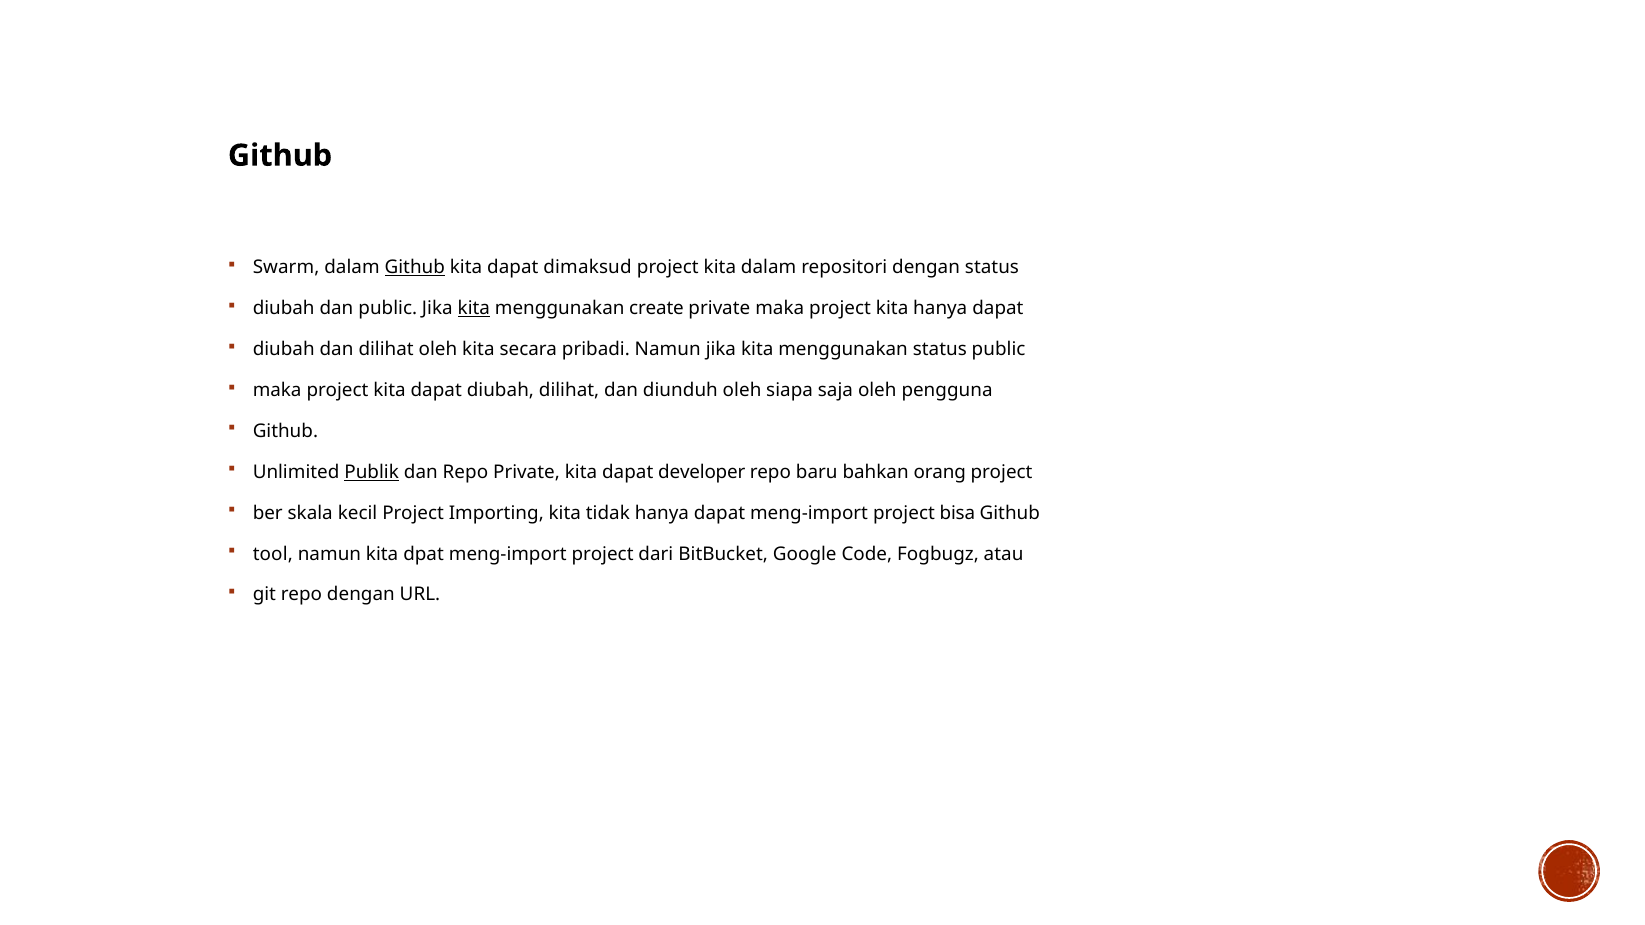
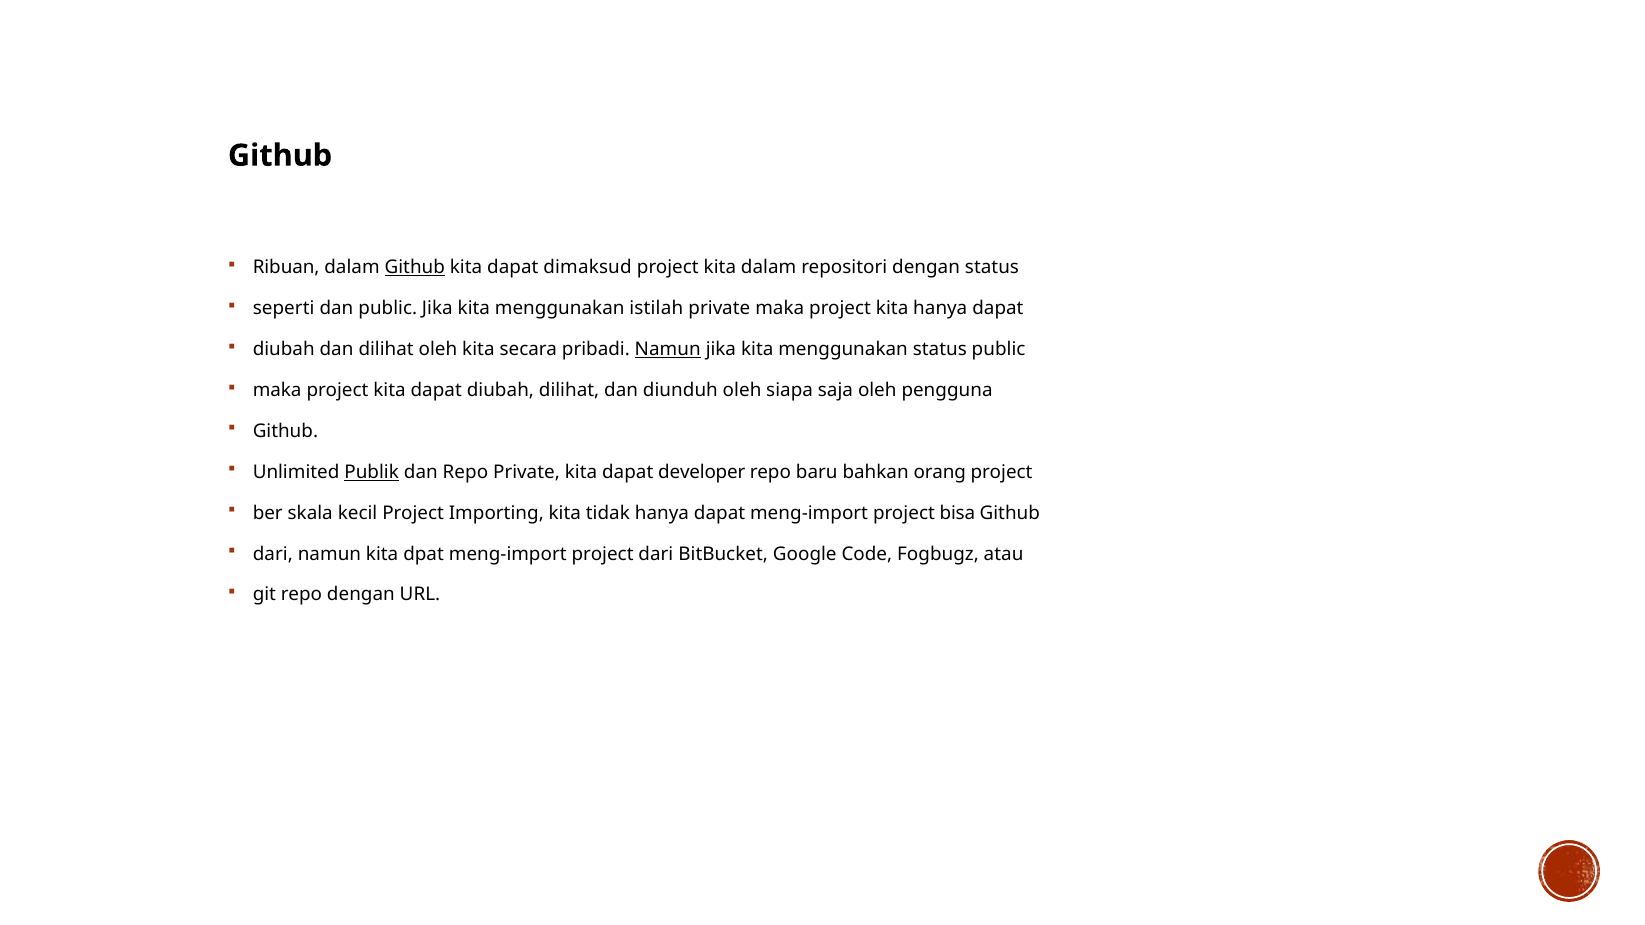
Swarm: Swarm -> Ribuan
diubah at (284, 309): diubah -> seperti
kita at (474, 309) underline: present -> none
create: create -> istilah
Namun at (668, 349) underline: none -> present
tool at (273, 554): tool -> dari
